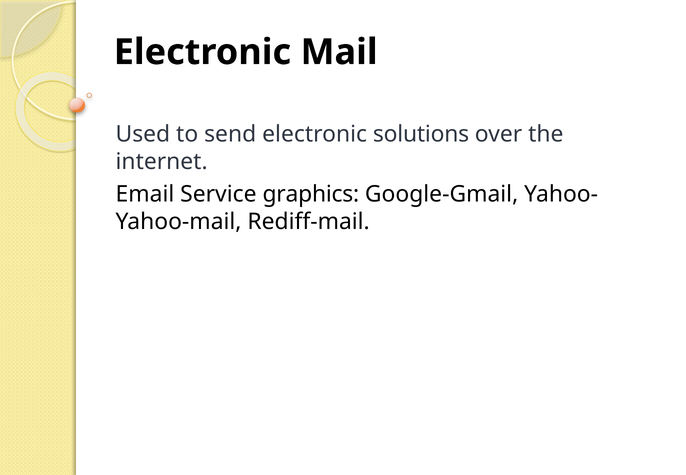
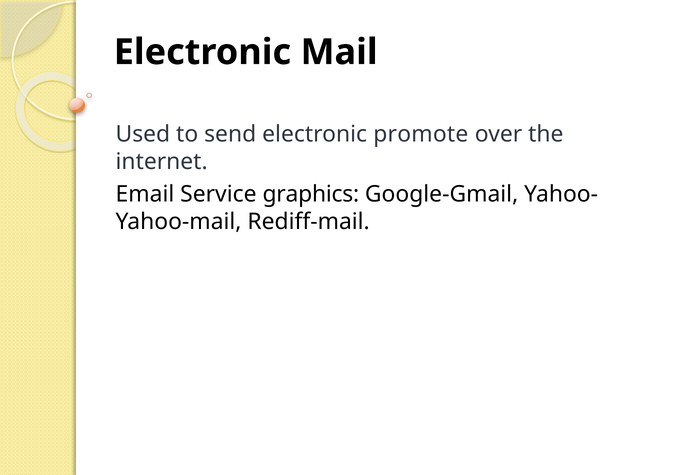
solutions: solutions -> promote
